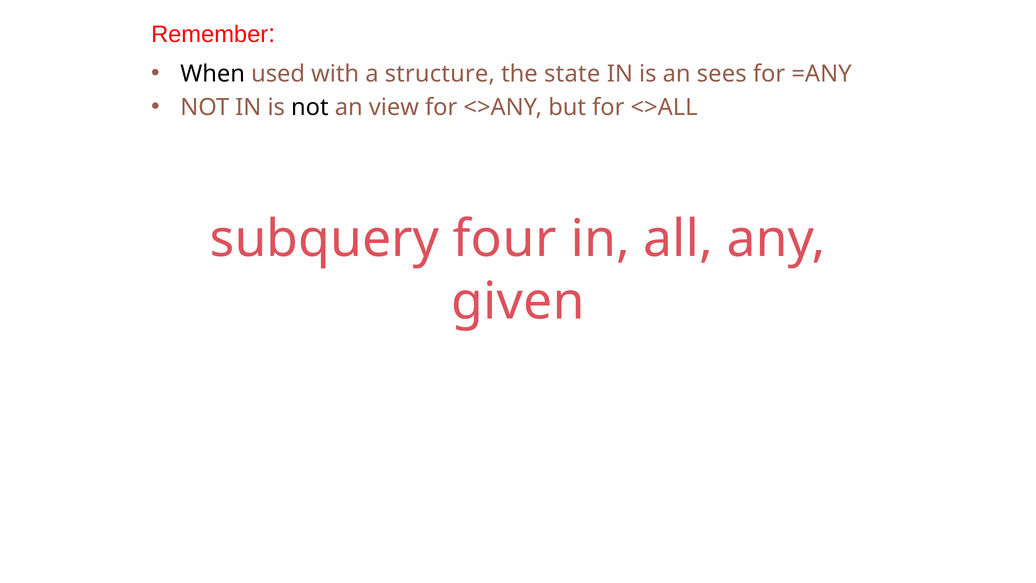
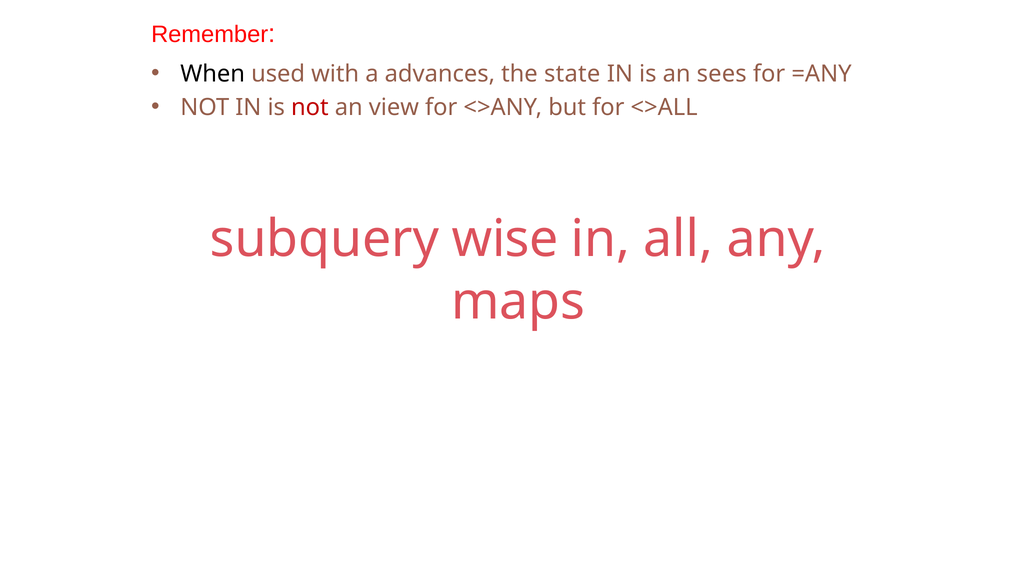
structure: structure -> advances
not at (310, 107) colour: black -> red
four: four -> wise
given: given -> maps
